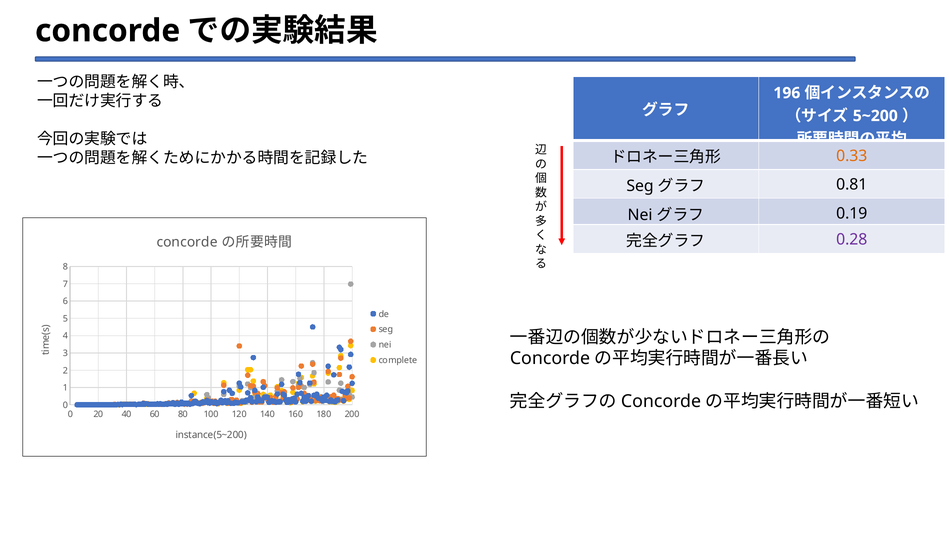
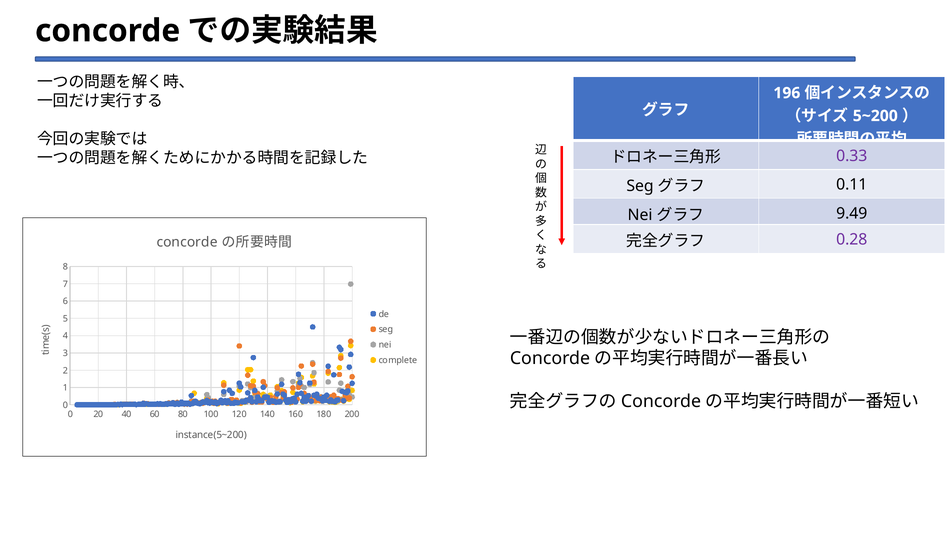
0.33 colour: orange -> purple
0.81: 0.81 -> 0.11
0.19: 0.19 -> 9.49
